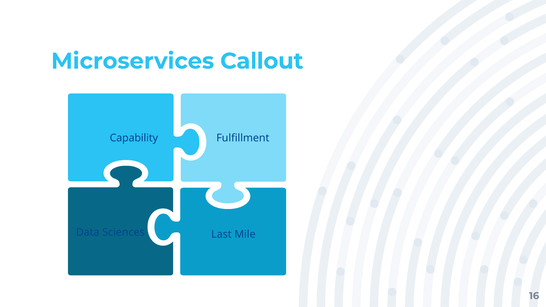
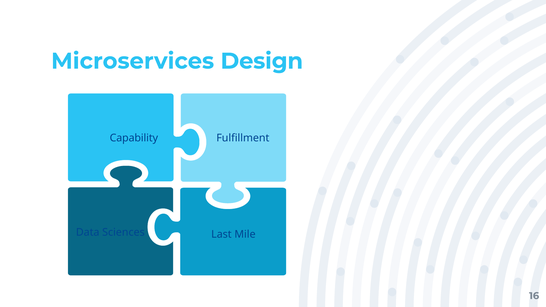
Callout: Callout -> Design
